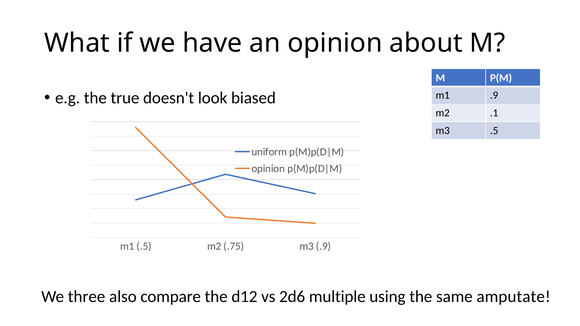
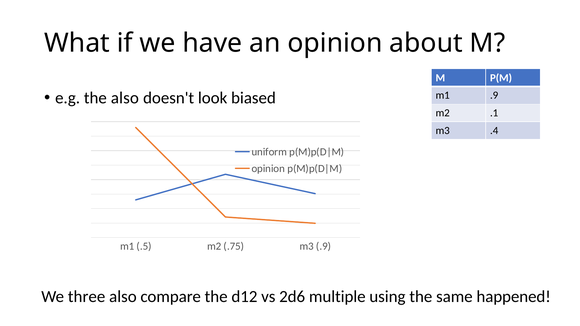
the true: true -> also
m3 .5: .5 -> .4
amputate: amputate -> happened
